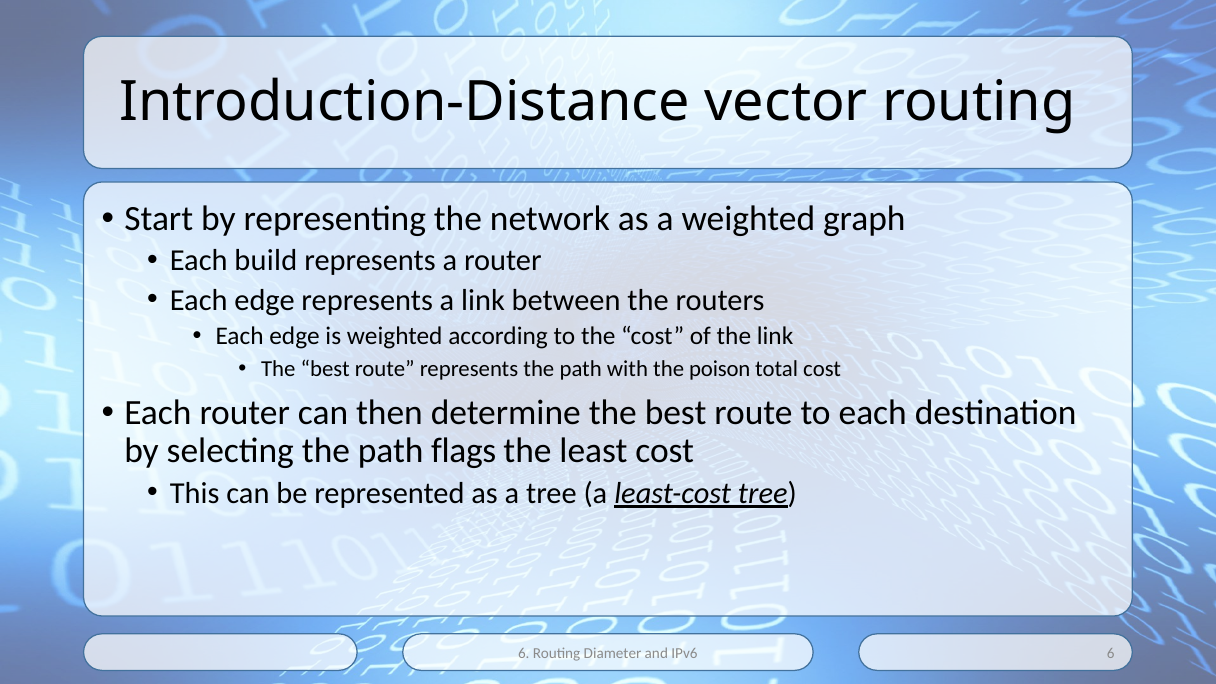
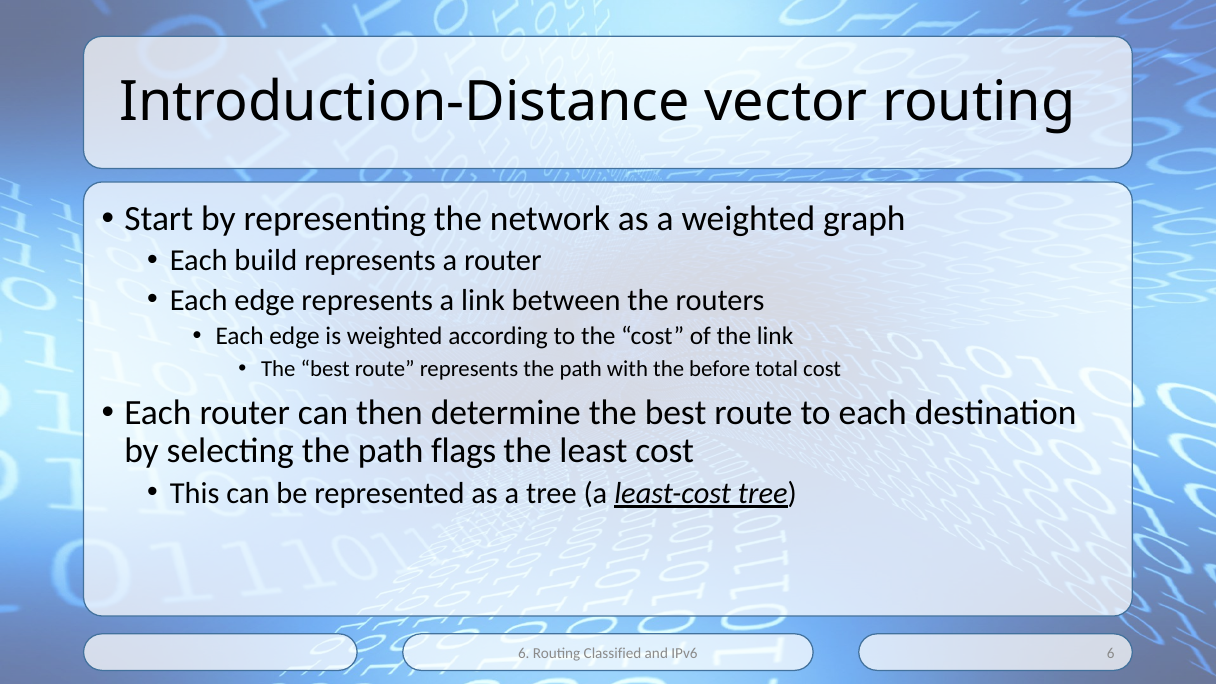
poison: poison -> before
Diameter: Diameter -> Classified
